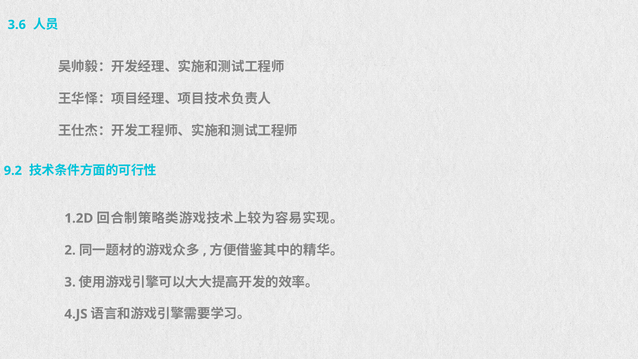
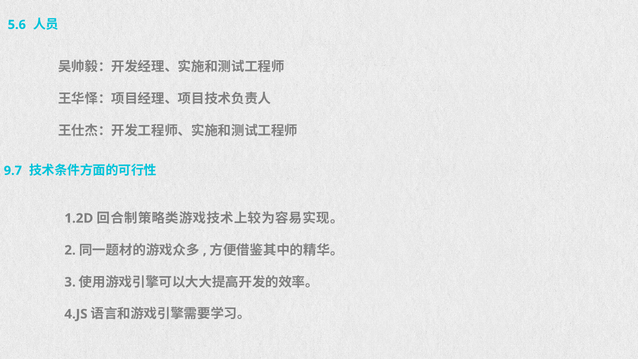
3.6: 3.6 -> 5.6
9.2: 9.2 -> 9.7
